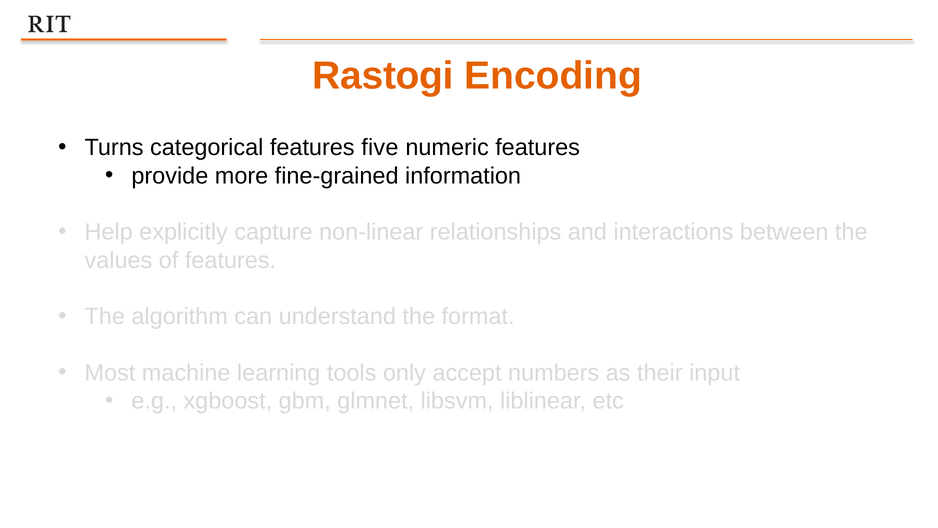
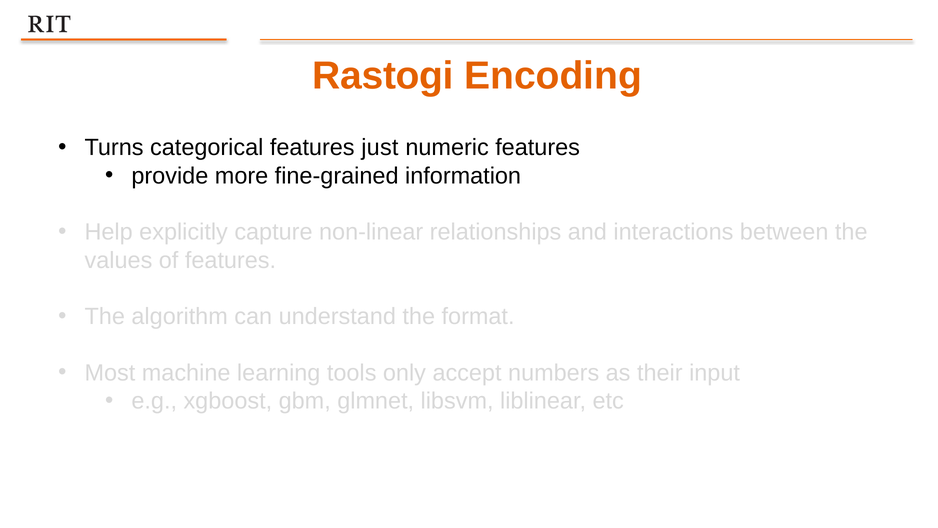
five: five -> just
